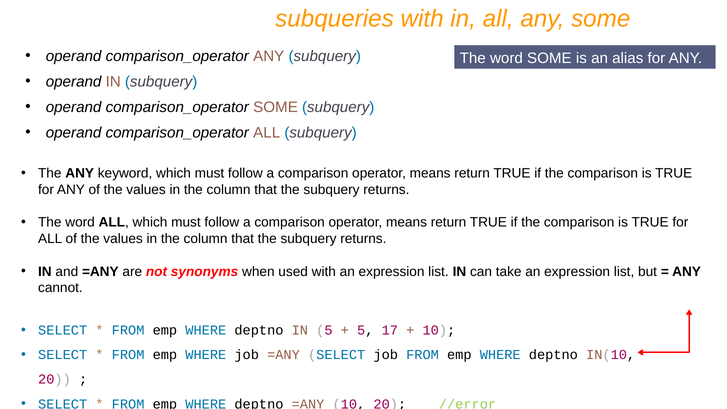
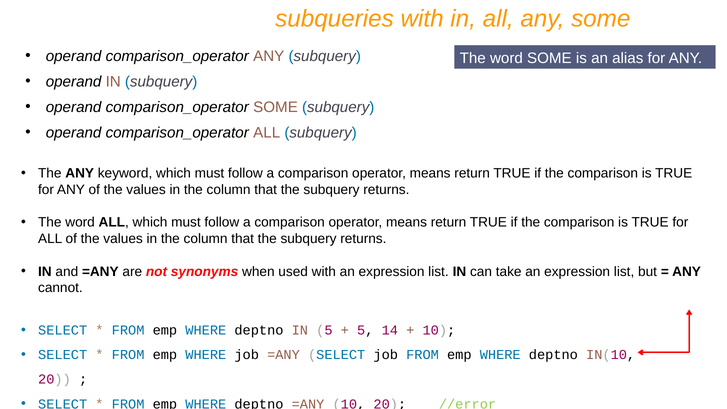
17: 17 -> 14
